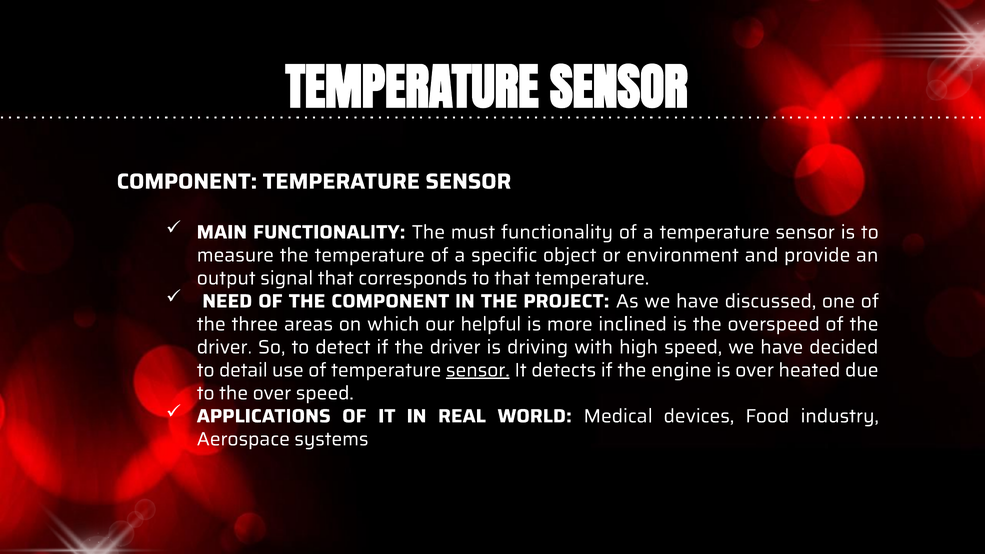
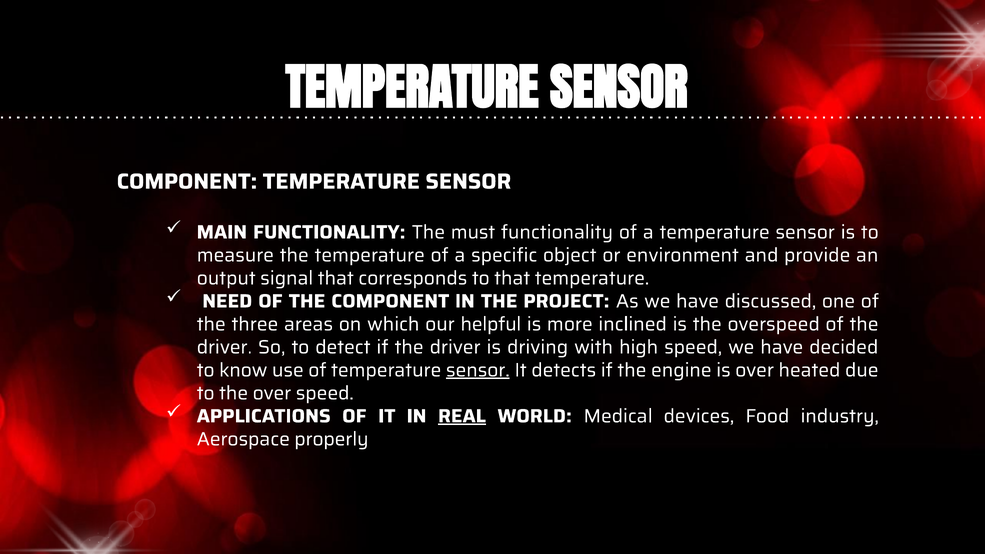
detail: detail -> know
REAL underline: none -> present
systems: systems -> properly
